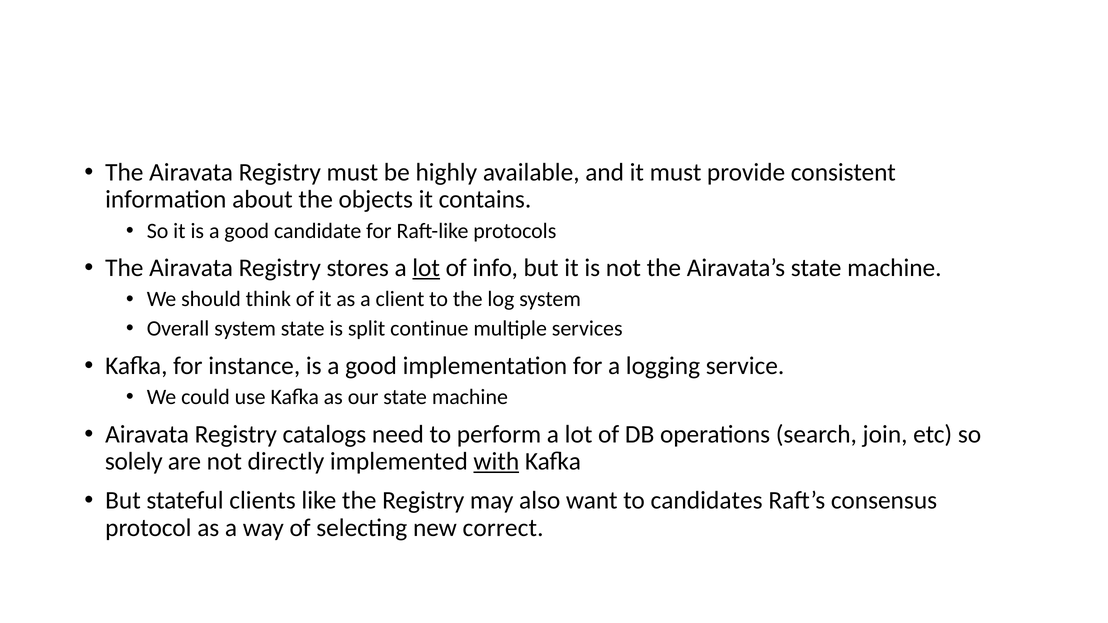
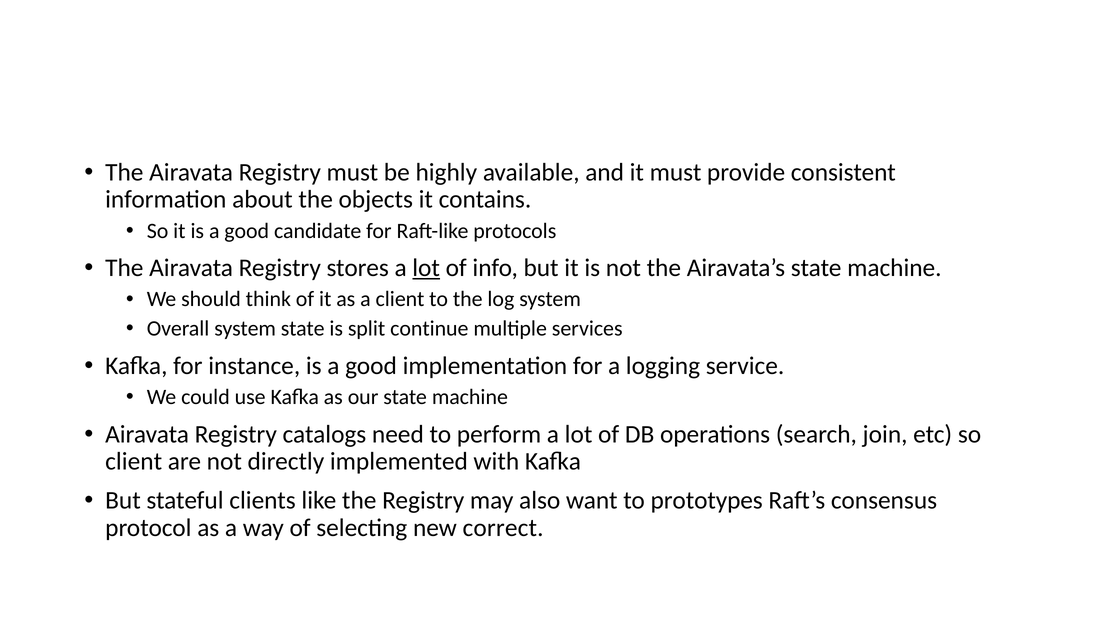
solely at (134, 462): solely -> client
with underline: present -> none
candidates: candidates -> prototypes
